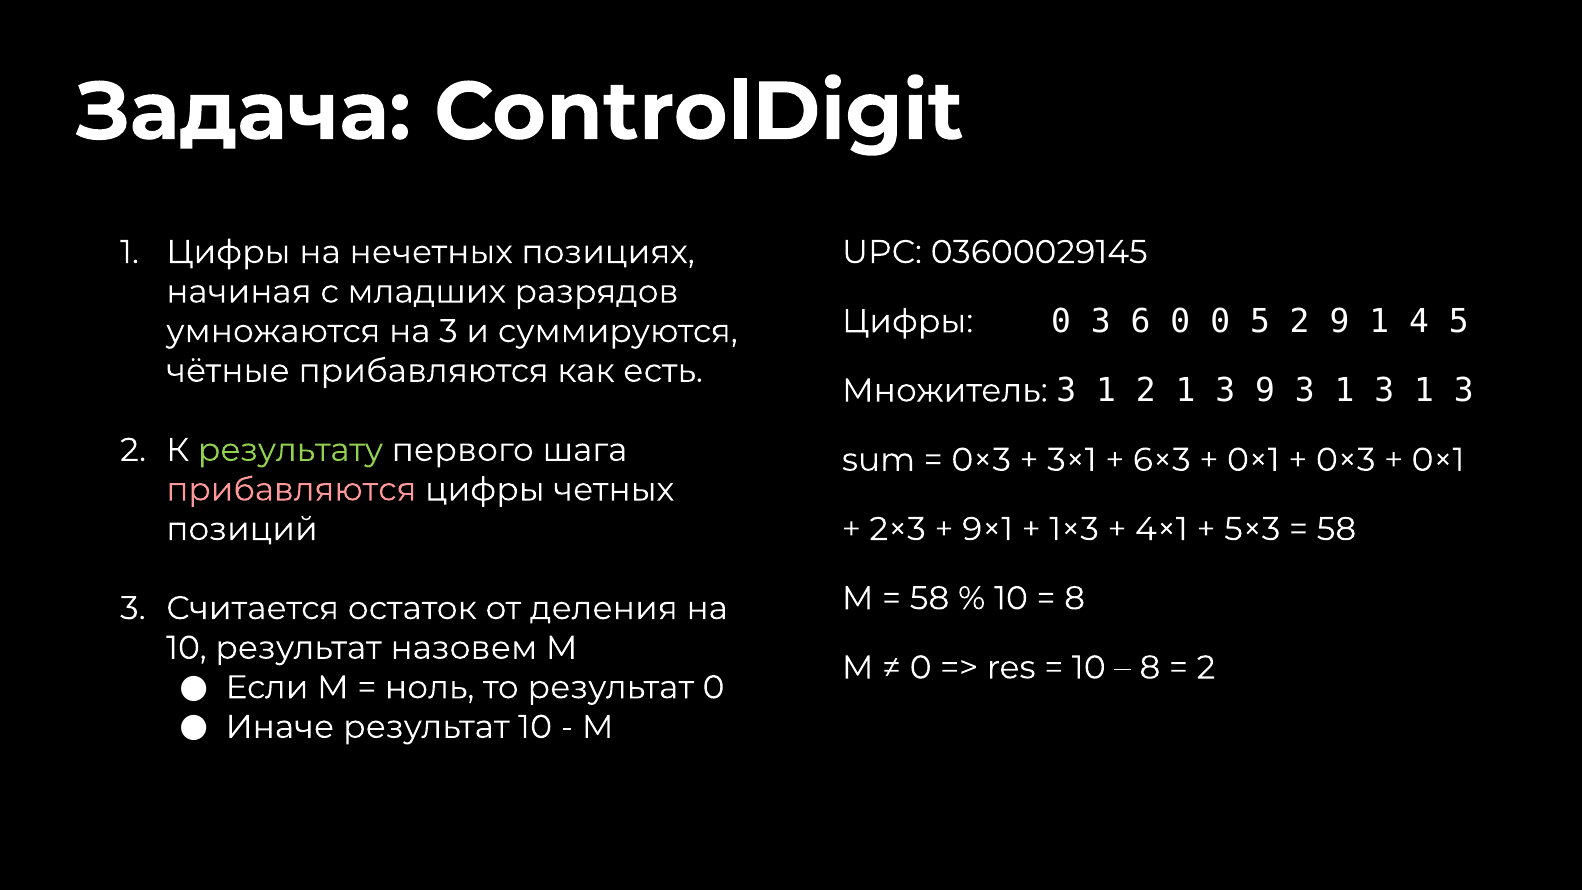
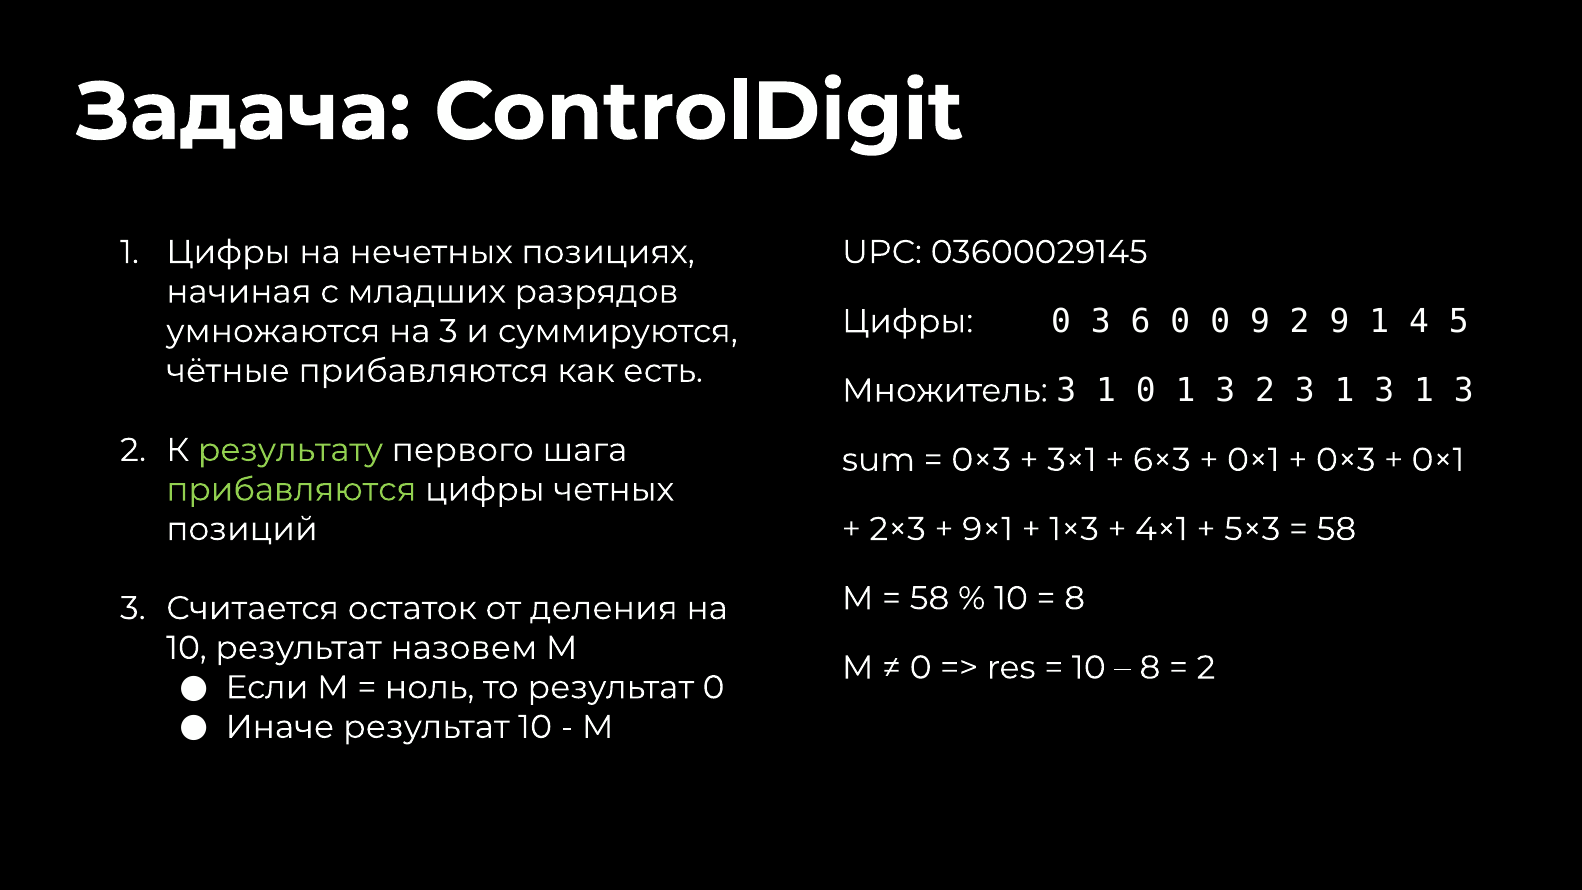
0 5: 5 -> 9
1 2: 2 -> 0
3 9: 9 -> 2
прибавляются at (291, 490) colour: pink -> light green
